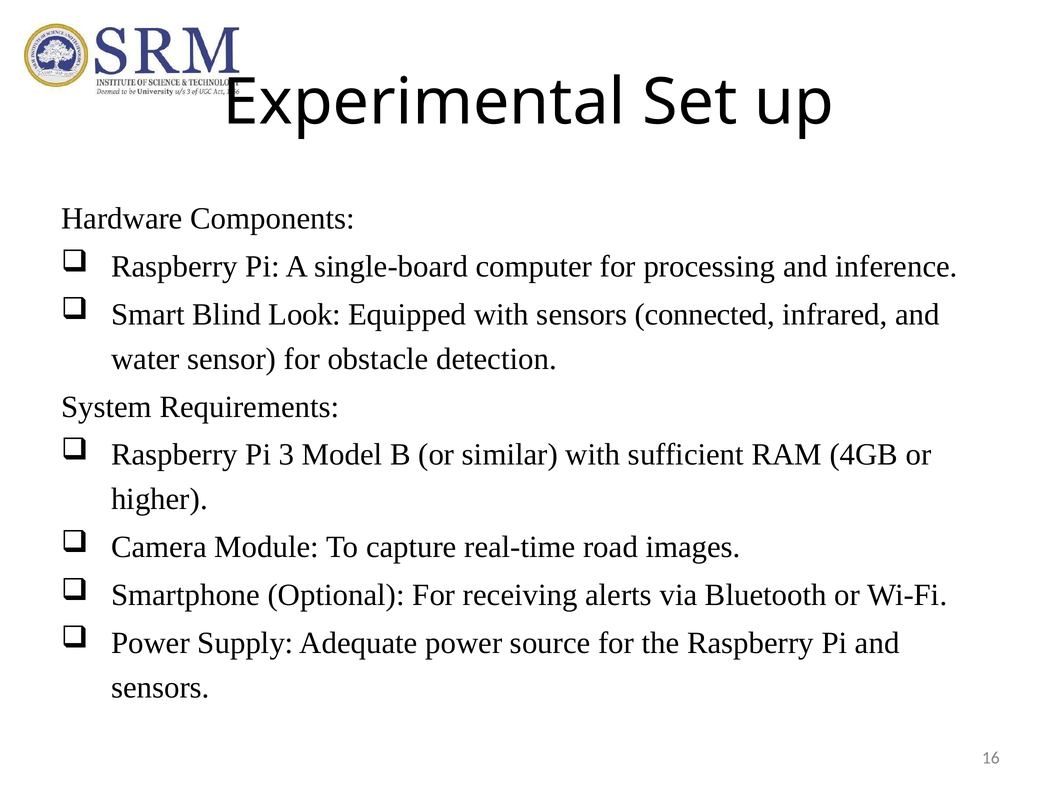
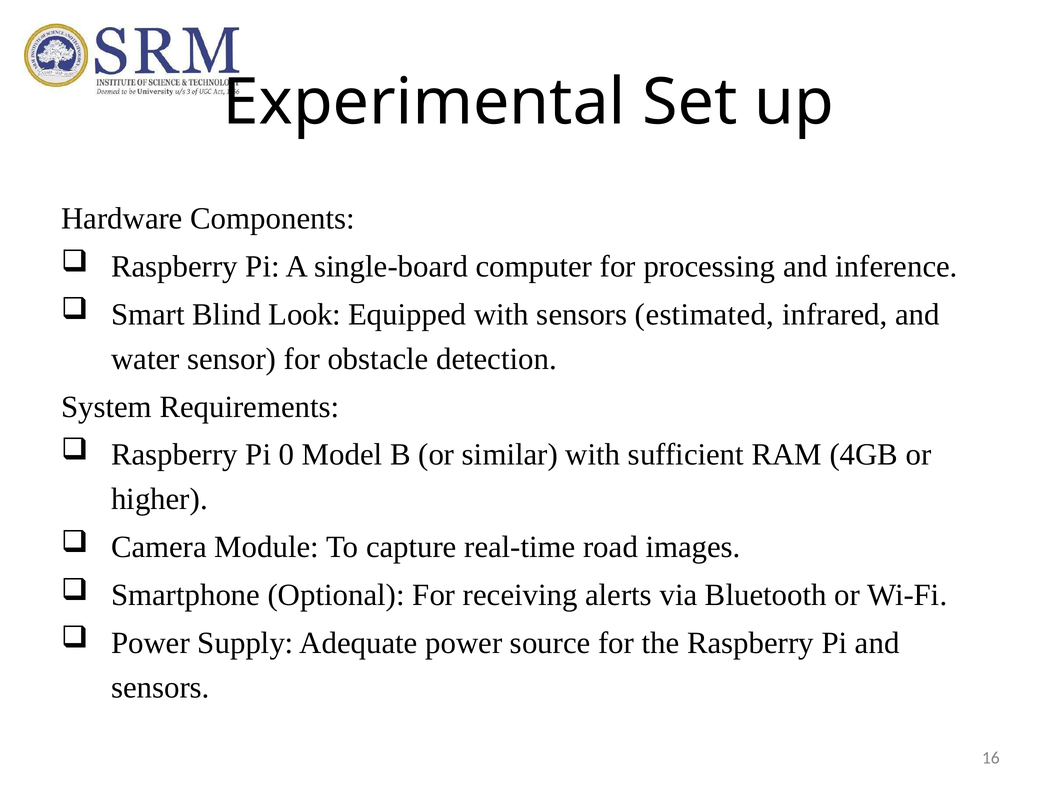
connected: connected -> estimated
3: 3 -> 0
